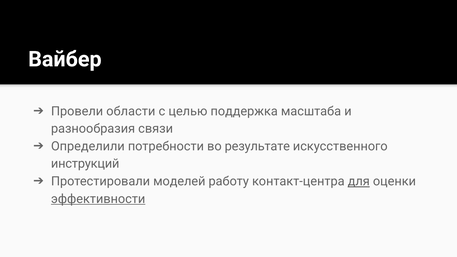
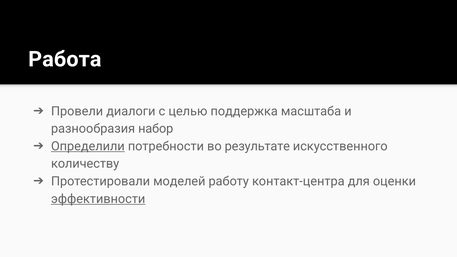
Вайбер: Вайбер -> Работа
области: области -> диалоги
связи: связи -> набор
Определили underline: none -> present
инструкций: инструкций -> количеству
для underline: present -> none
